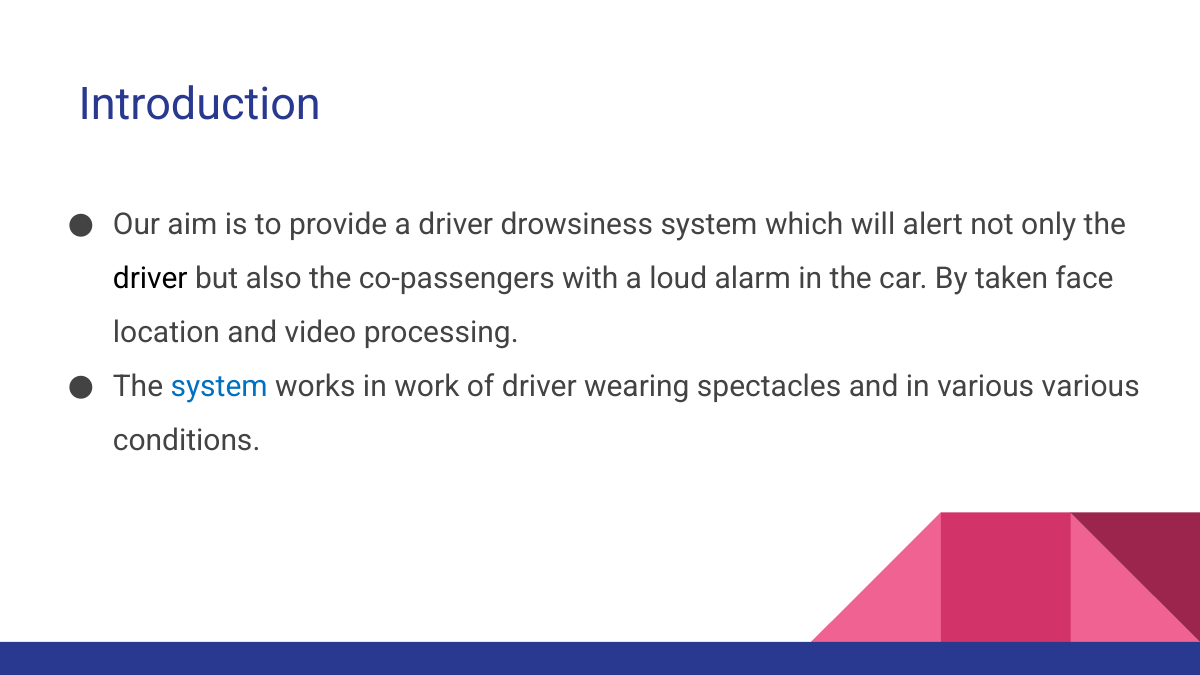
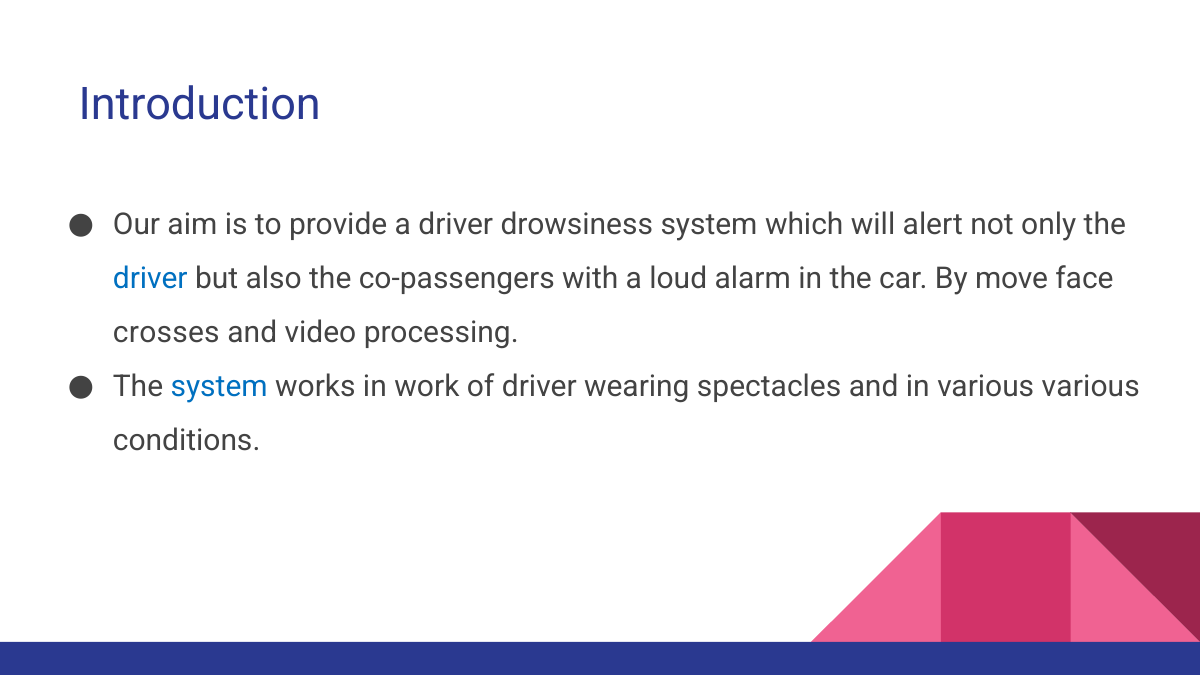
driver at (150, 279) colour: black -> blue
taken: taken -> move
location: location -> crosses
